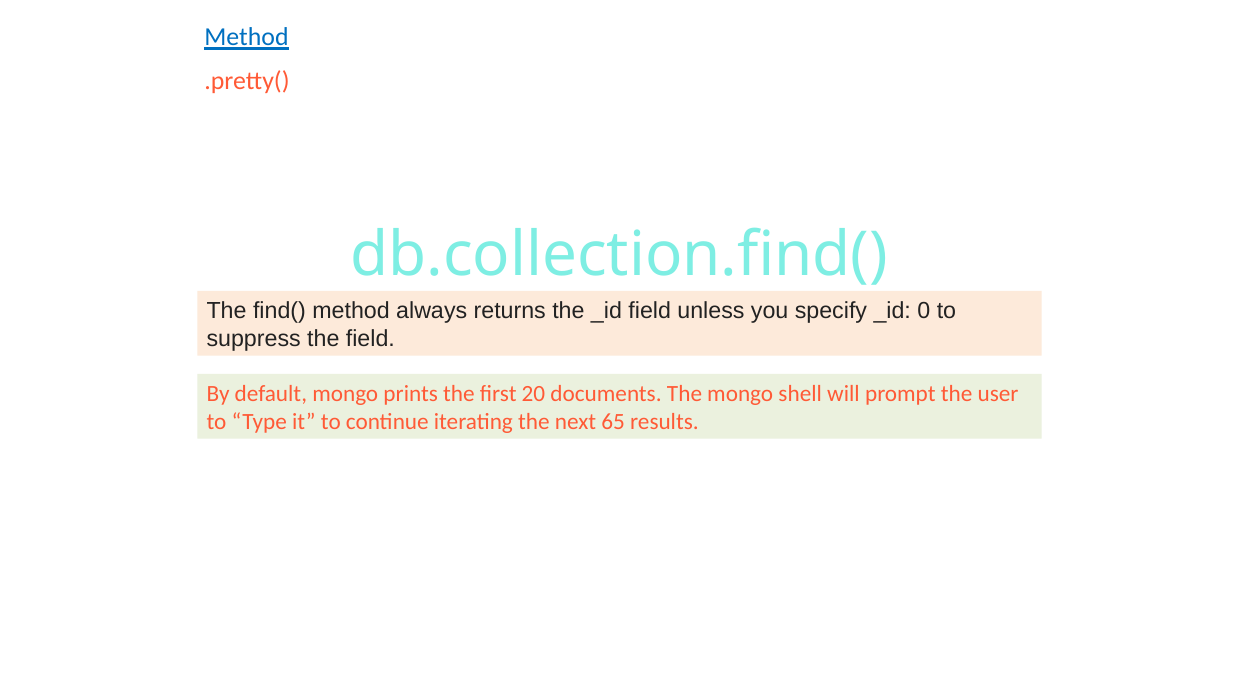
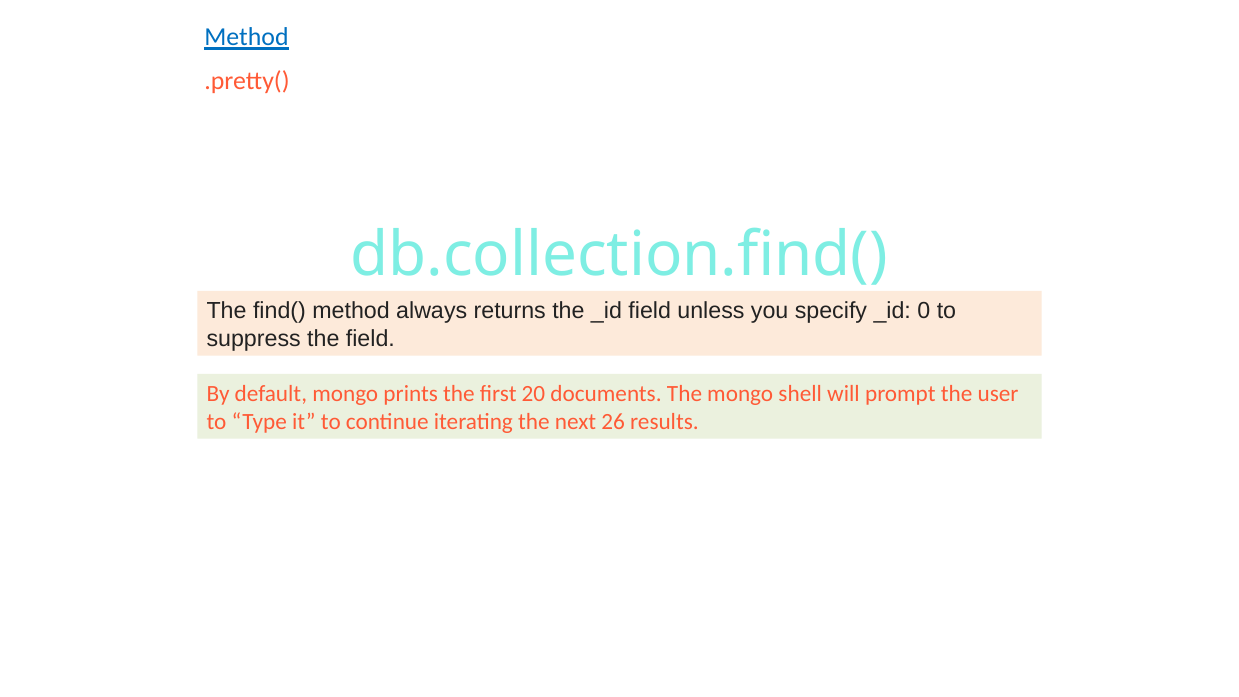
65: 65 -> 26
